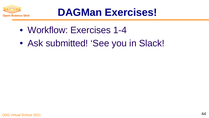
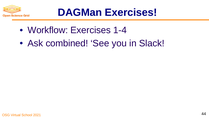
submitted: submitted -> combined
